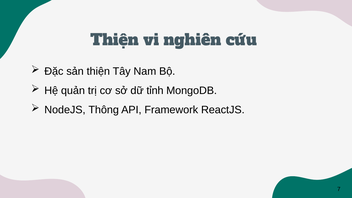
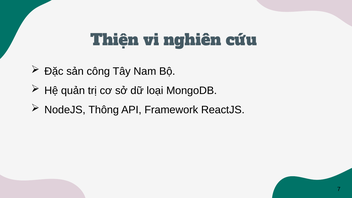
sản thiện: thiện -> công
tỉnh: tỉnh -> loại
